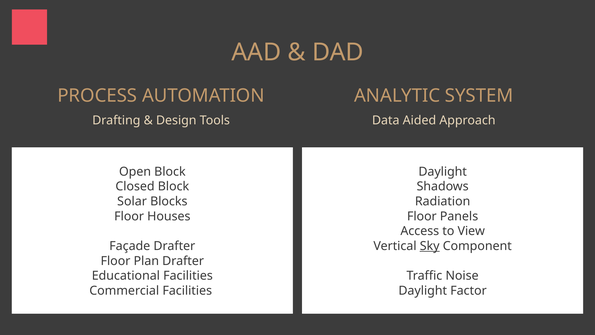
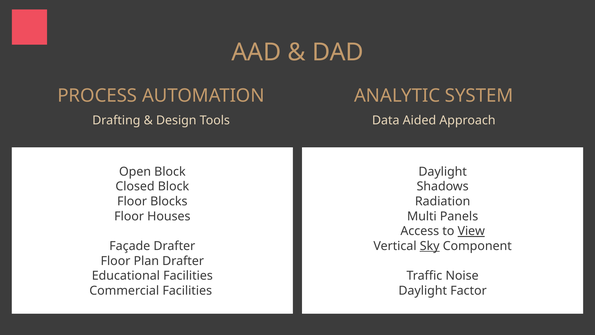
Solar at (132, 201): Solar -> Floor
Floor at (422, 216): Floor -> Multi
View underline: none -> present
